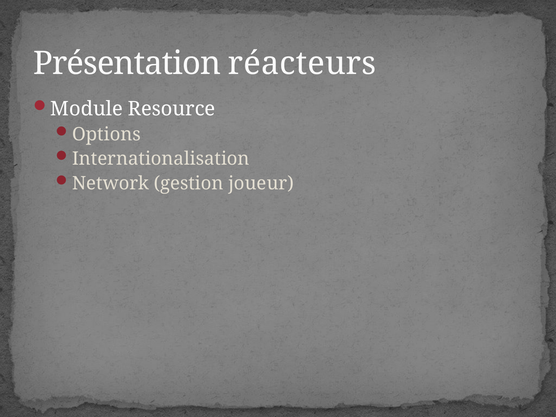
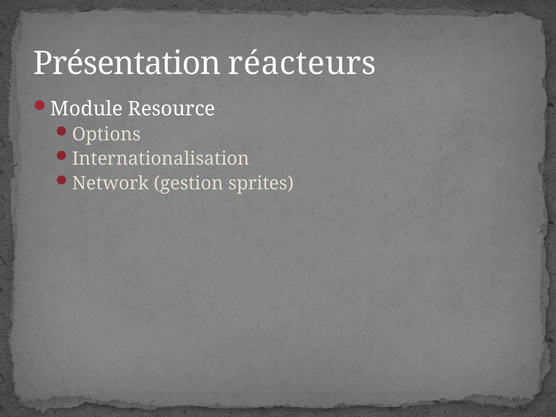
joueur: joueur -> sprites
